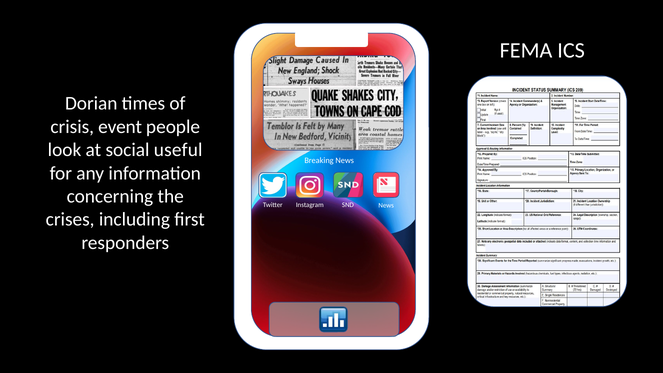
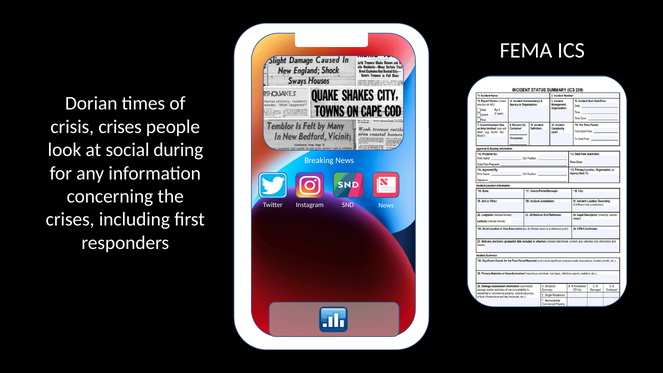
crisis event: event -> crises
useful: useful -> during
